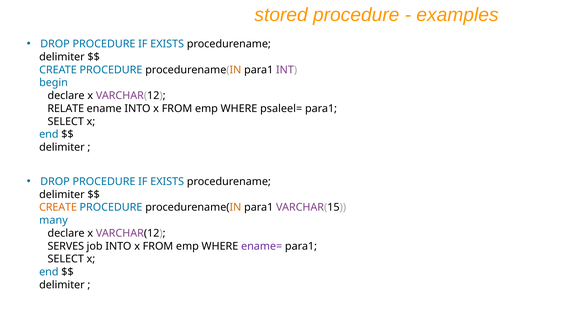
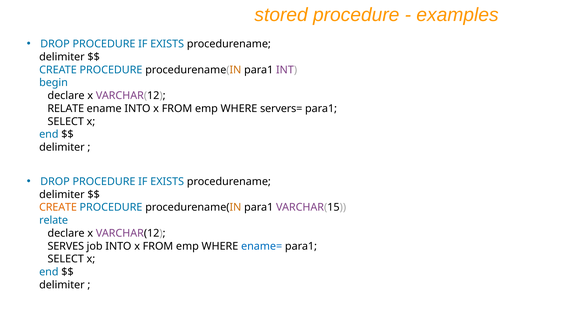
psaleel=: psaleel= -> servers=
many at (53, 221): many -> relate
ename= colour: purple -> blue
